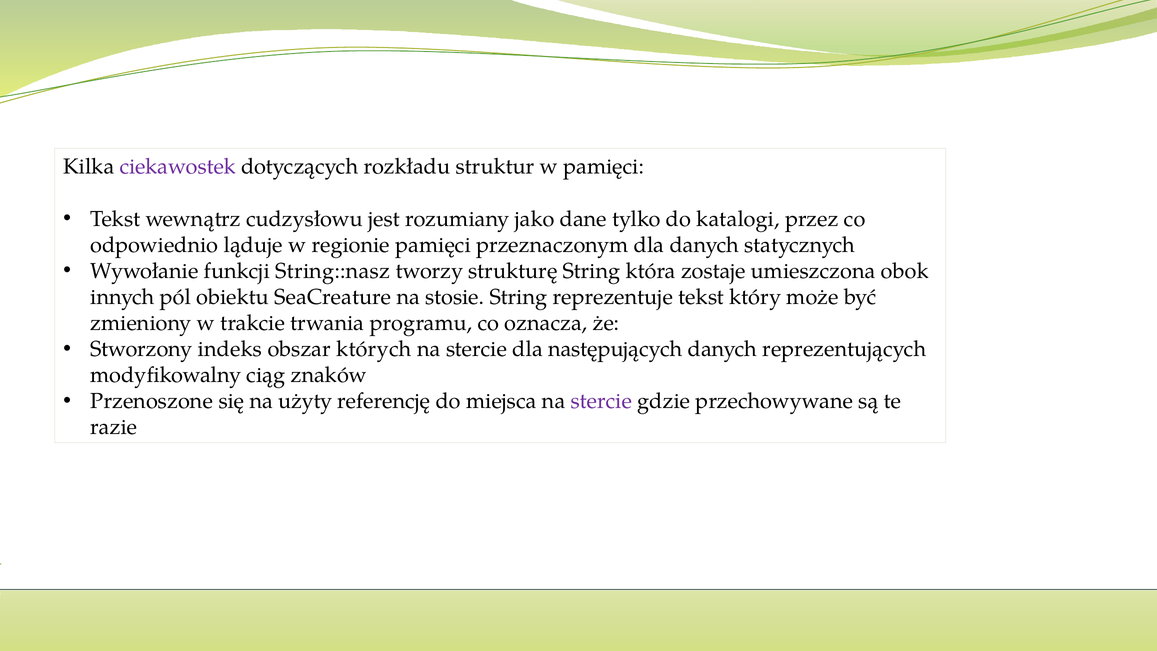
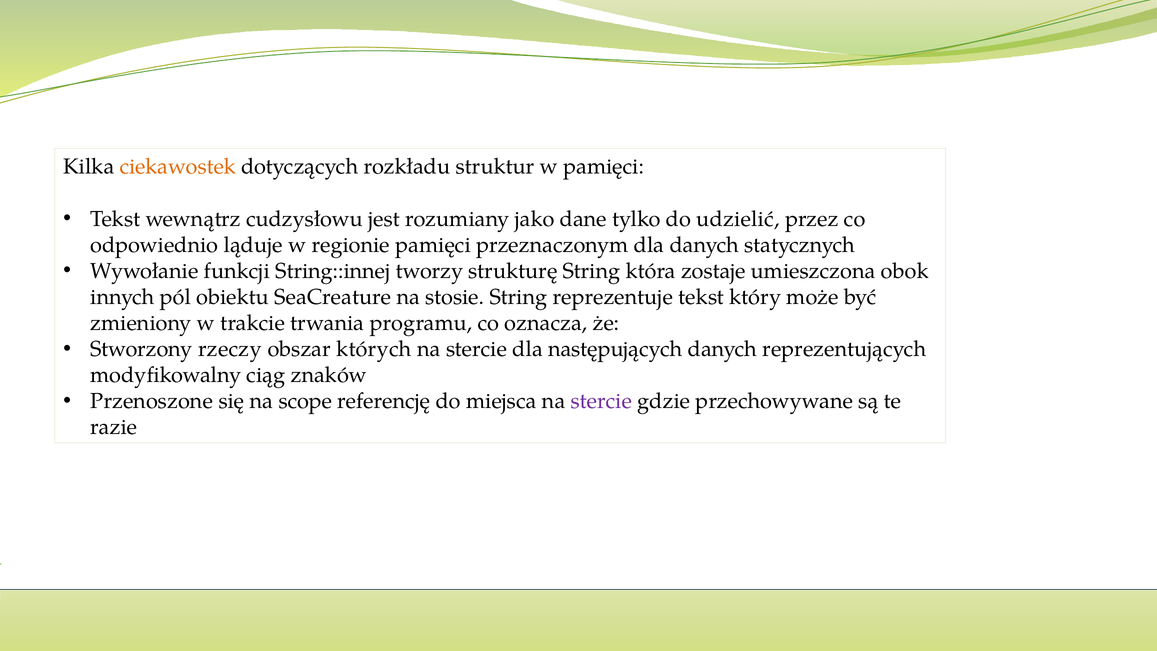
ciekawostek colour: purple -> orange
katalogi: katalogi -> udzielić
String::nasz: String::nasz -> String::innej
indeks: indeks -> rzeczy
użyty: użyty -> scope
